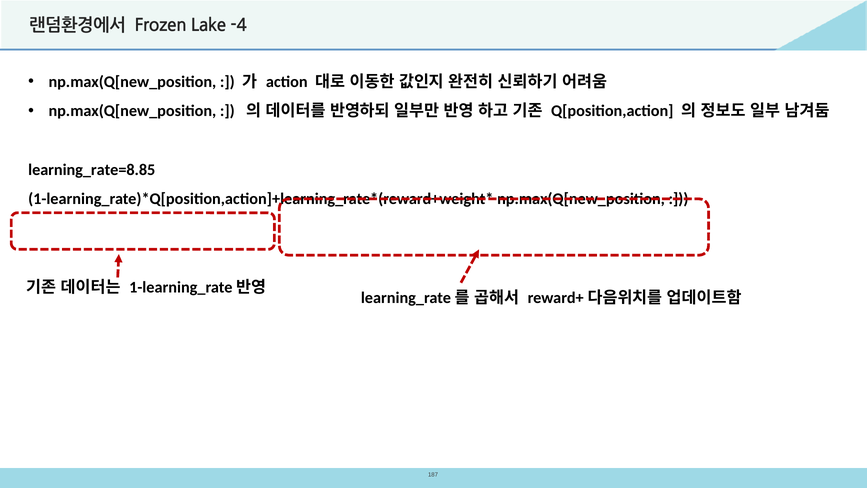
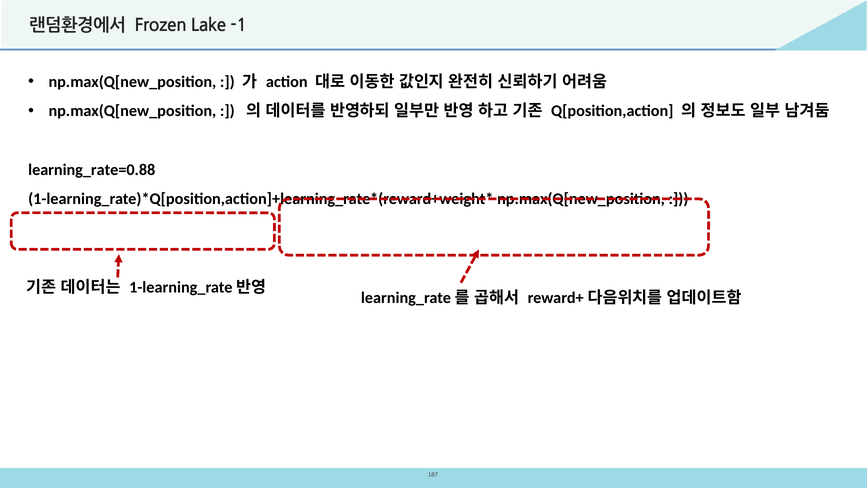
-4: -4 -> -1
learning_rate=8.85: learning_rate=8.85 -> learning_rate=0.88
